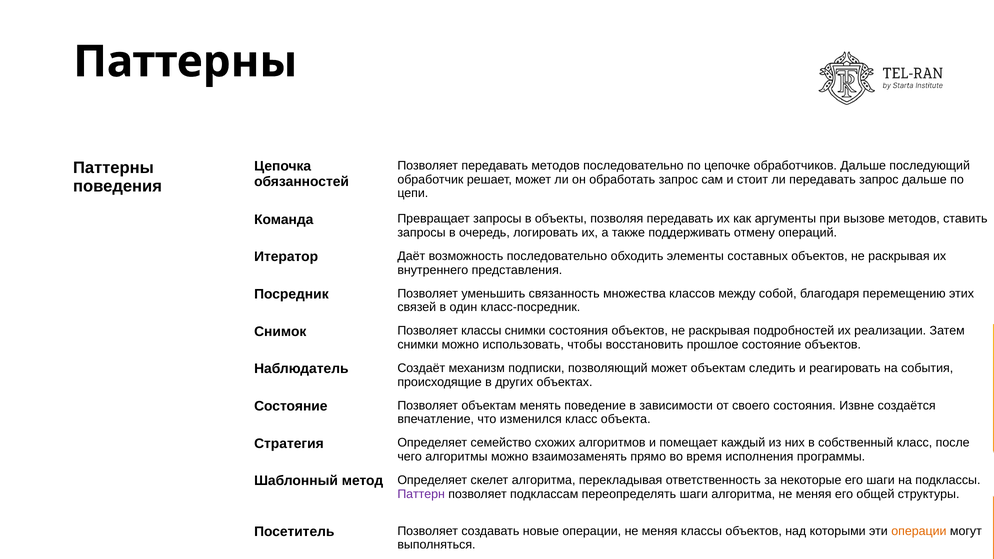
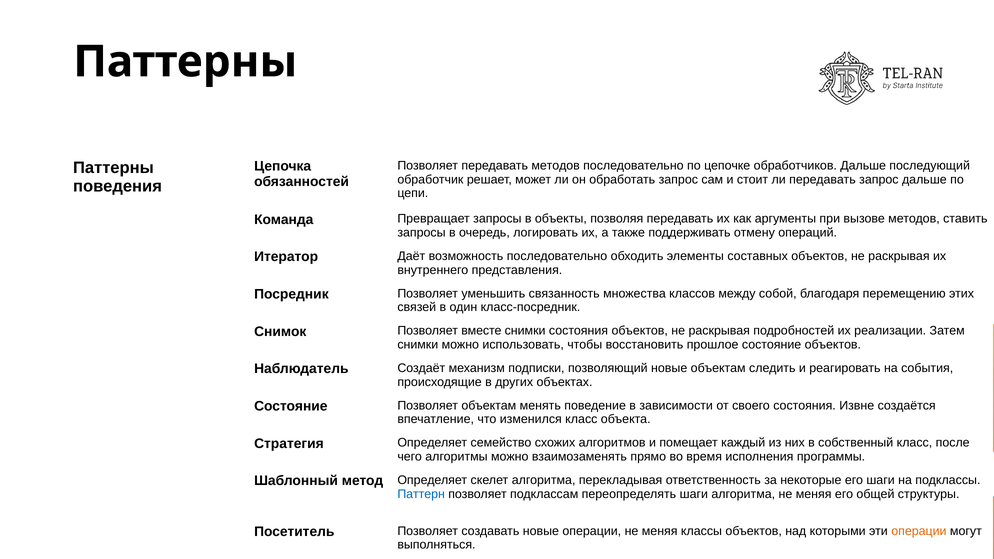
Позволяет классы: классы -> вместе
позволяющий может: может -> новые
Паттерн colour: purple -> blue
